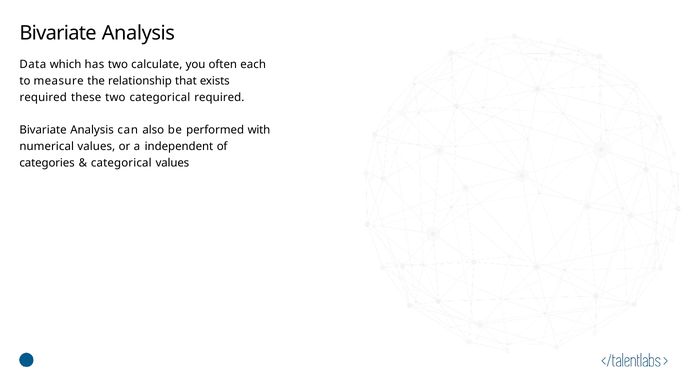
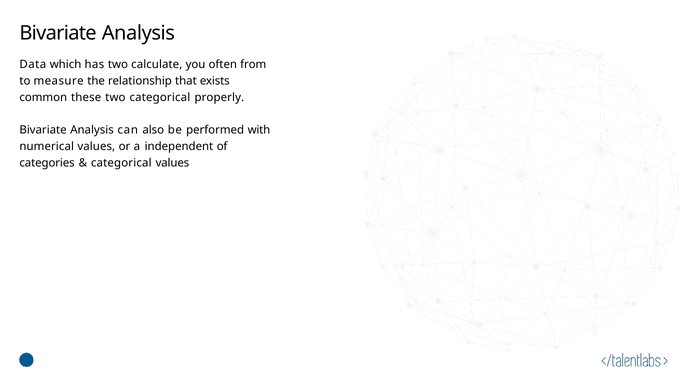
each: each -> from
required at (43, 97): required -> common
categorical required: required -> properly
